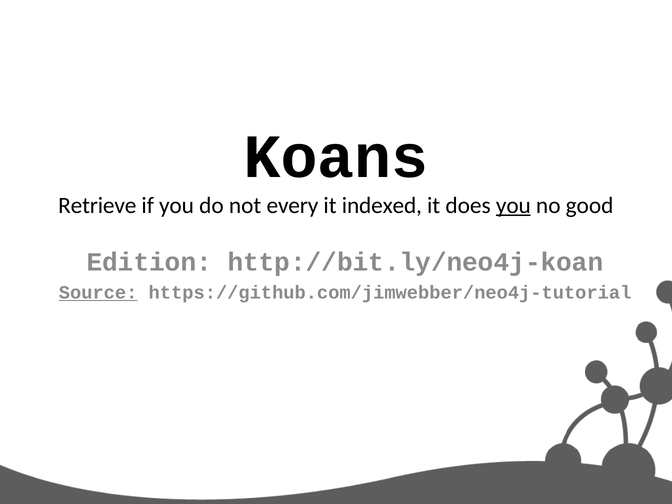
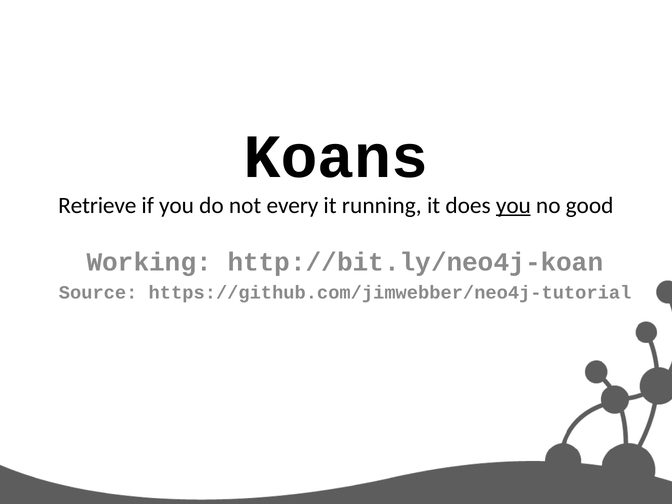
indexed: indexed -> running
Edition: Edition -> Working
Source underline: present -> none
